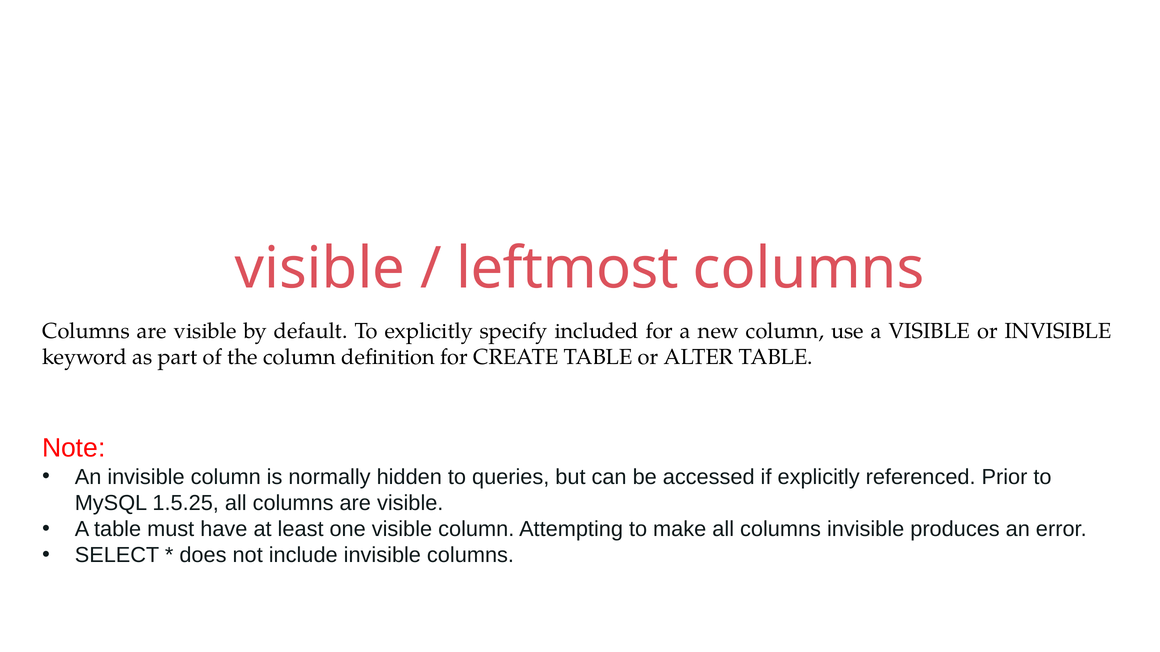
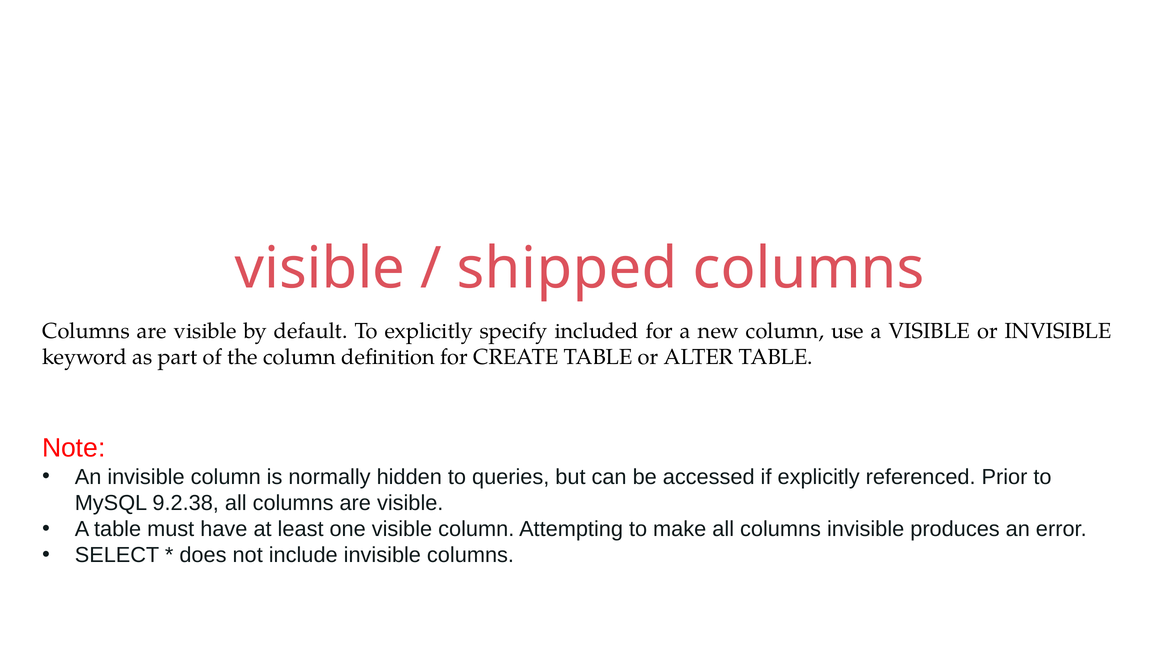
leftmost: leftmost -> shipped
1.5.25: 1.5.25 -> 9.2.38
